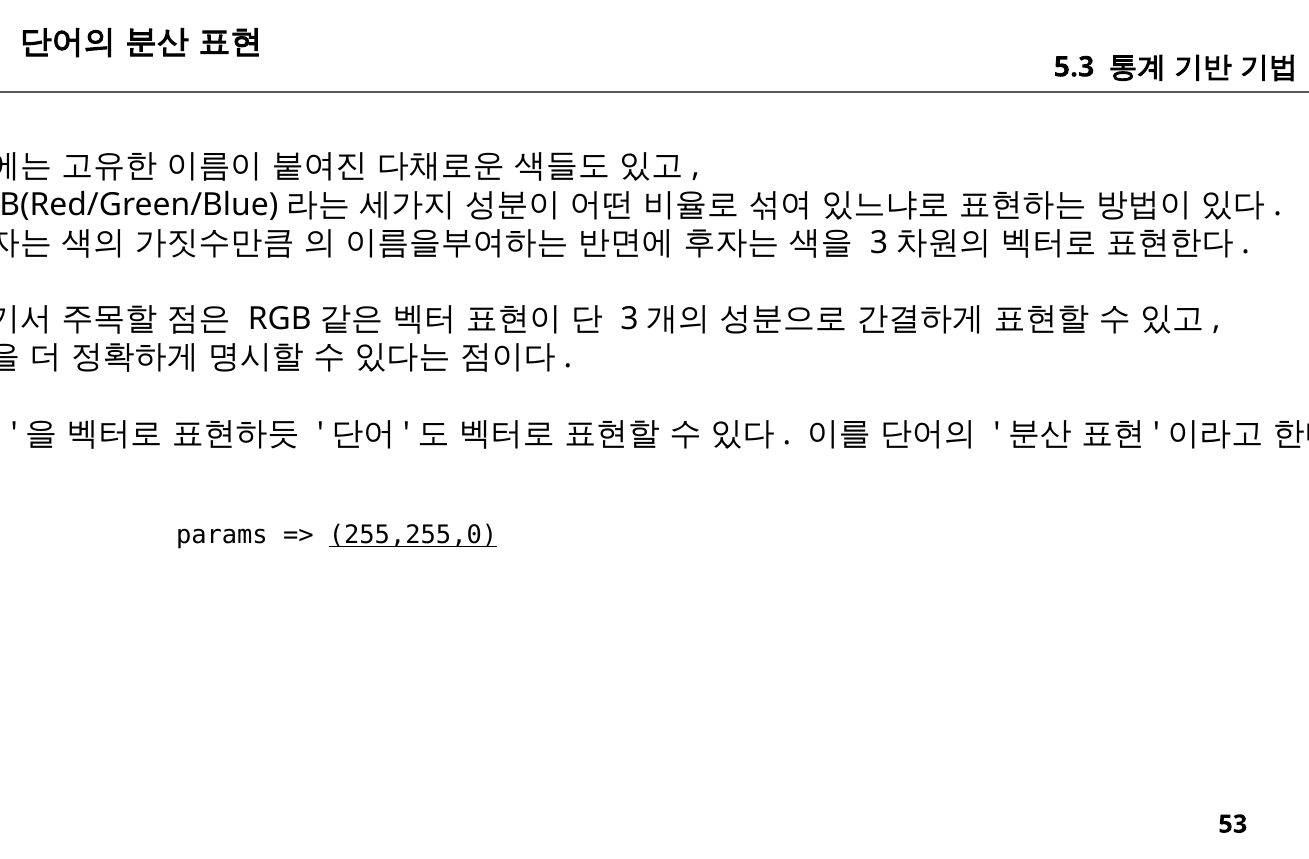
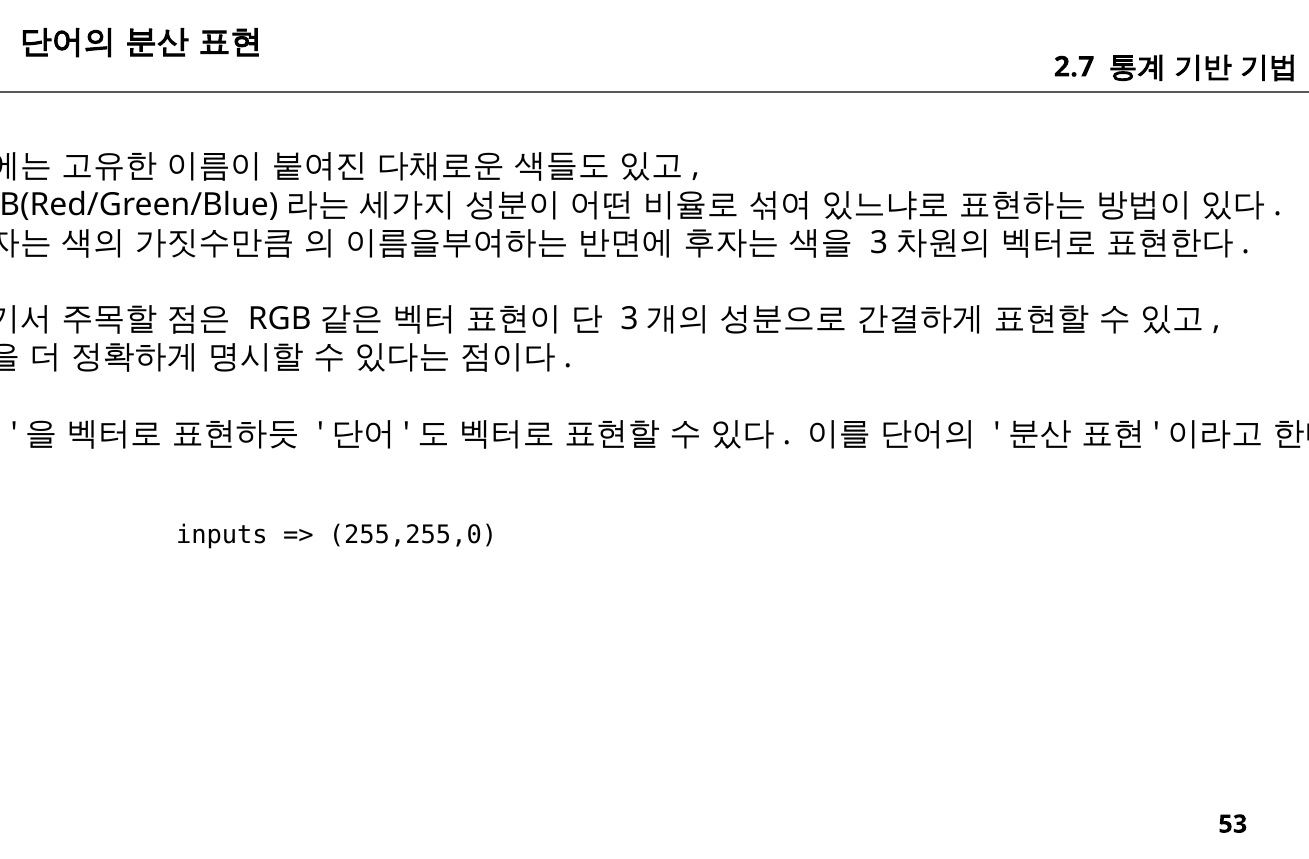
5.3: 5.3 -> 2.7
params: params -> inputs
255,255,0 underline: present -> none
